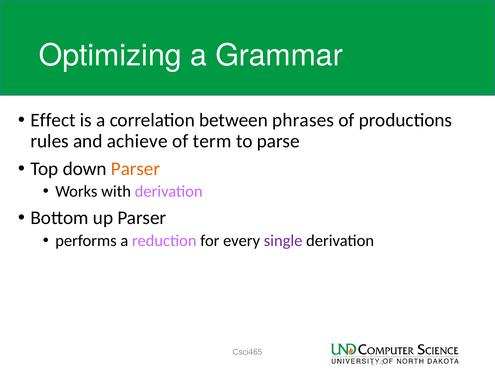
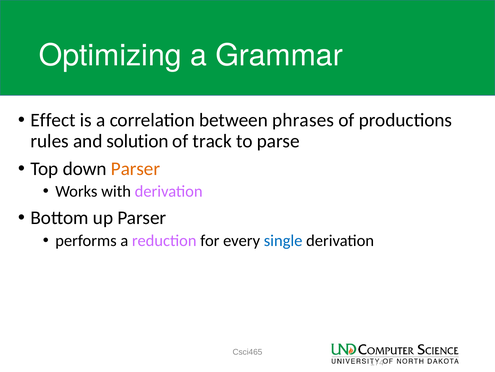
achieve: achieve -> solution
term: term -> track
single colour: purple -> blue
